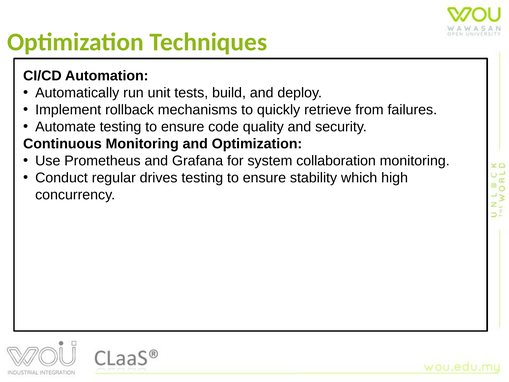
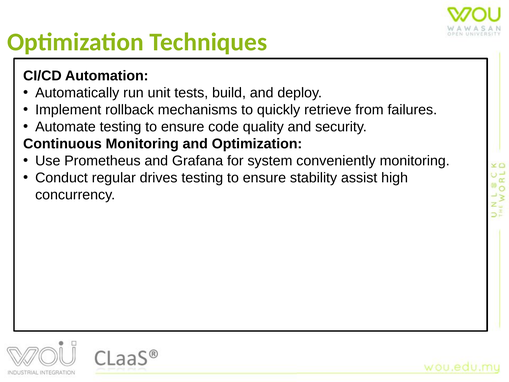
collaboration: collaboration -> conveniently
which: which -> assist
